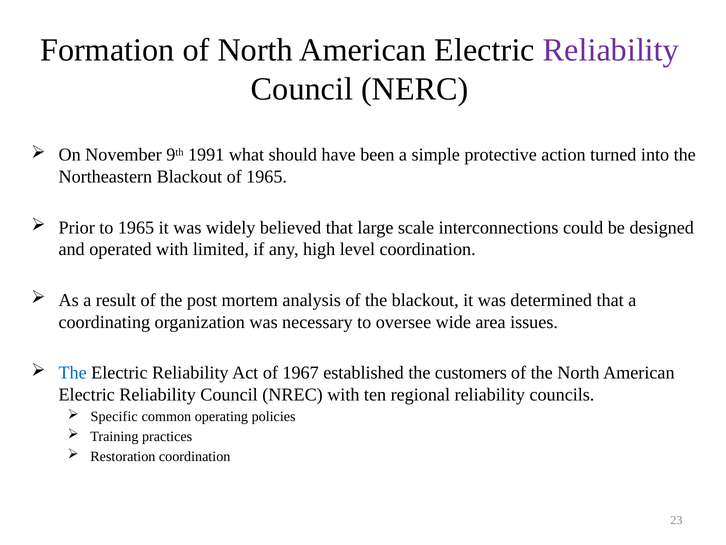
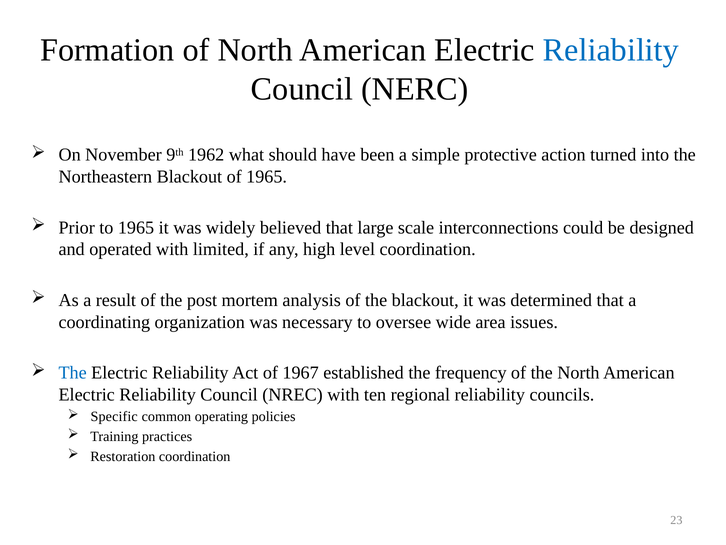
Reliability at (611, 50) colour: purple -> blue
1991: 1991 -> 1962
customers: customers -> frequency
